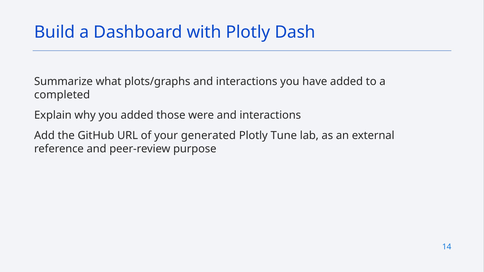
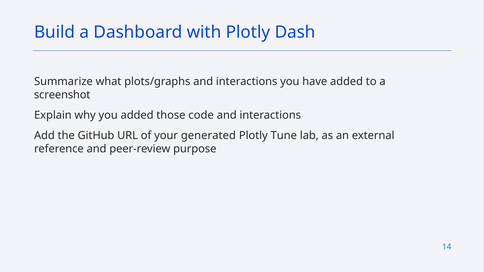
completed: completed -> screenshot
were: were -> code
